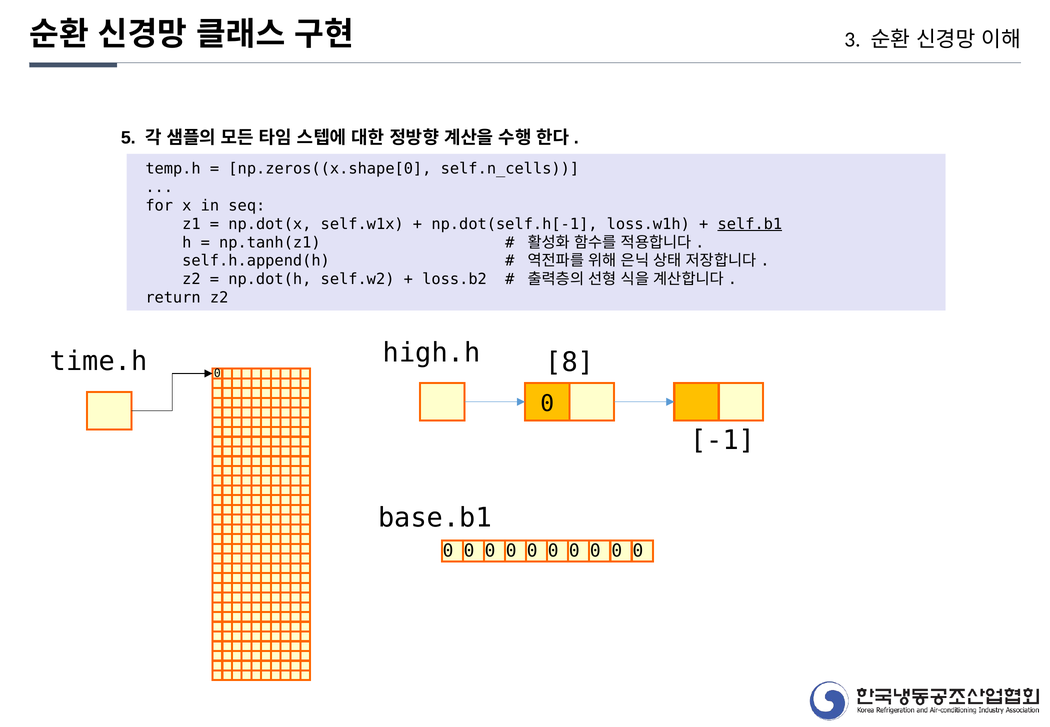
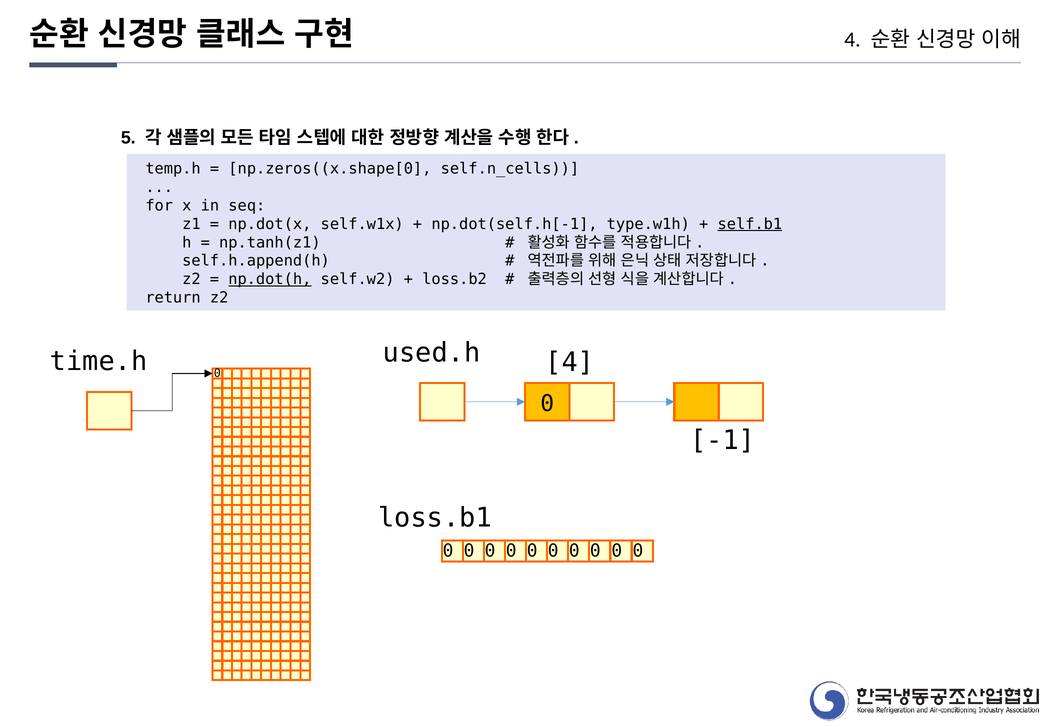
3 at (852, 40): 3 -> 4
loss.w1h: loss.w1h -> type.w1h
np.dot(h underline: none -> present
high.h: high.h -> used.h
8 at (570, 362): 8 -> 4
base.b1: base.b1 -> loss.b1
